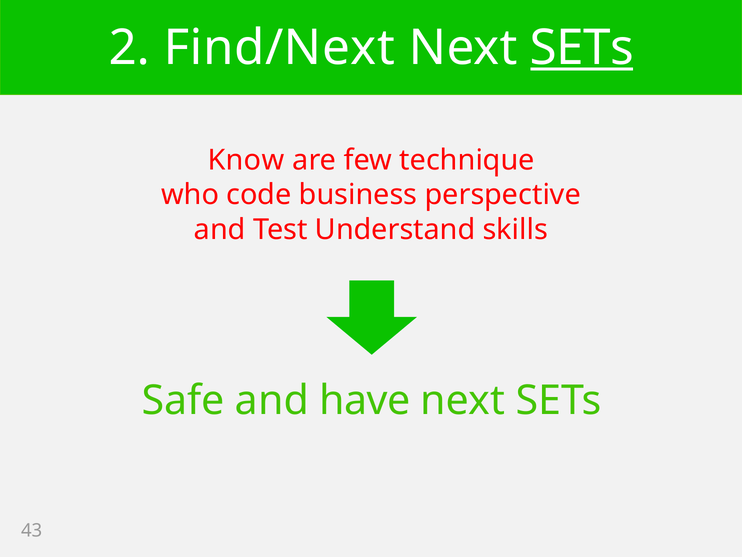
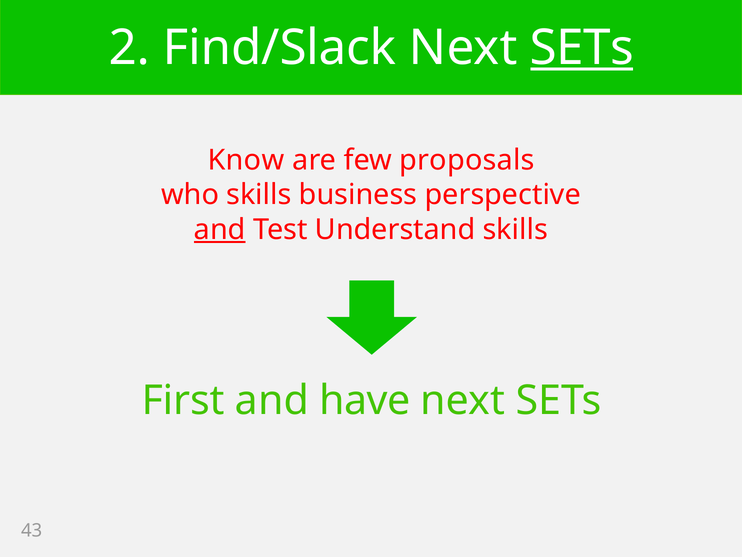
Find/Next: Find/Next -> Find/Slack
technique: technique -> proposals
who code: code -> skills
and at (220, 229) underline: none -> present
Safe: Safe -> First
